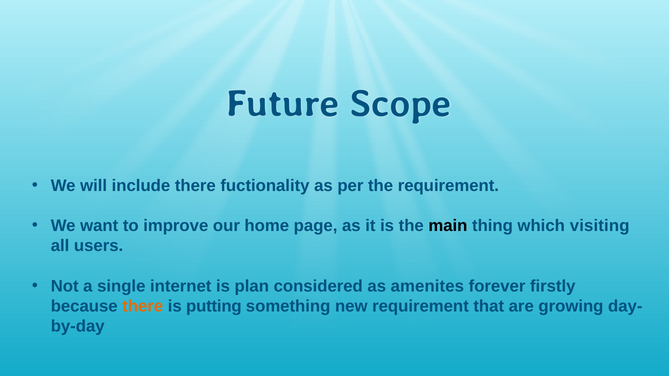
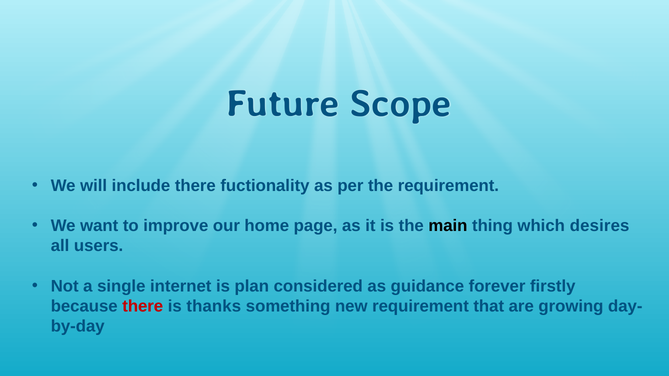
visiting: visiting -> desires
amenites: amenites -> guidance
there at (143, 306) colour: orange -> red
putting: putting -> thanks
